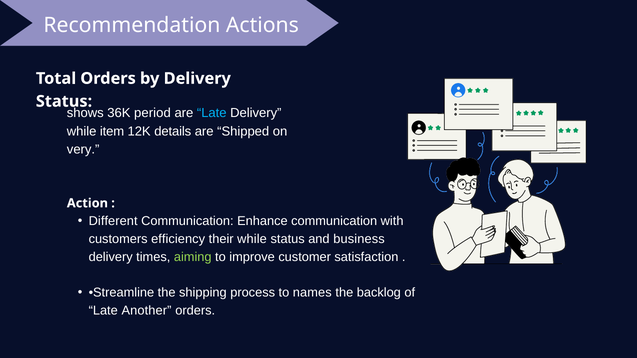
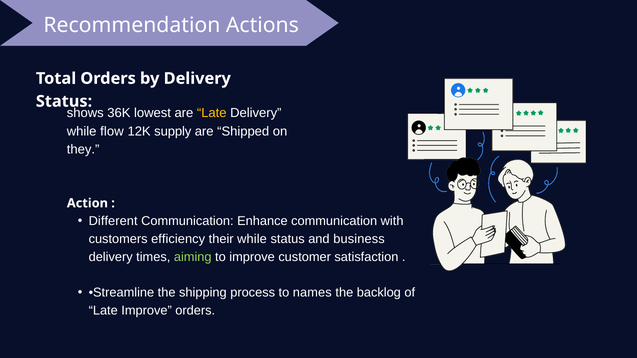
period: period -> lowest
Late at (212, 113) colour: light blue -> yellow
item: item -> flow
details: details -> supply
very: very -> they
Late Another: Another -> Improve
